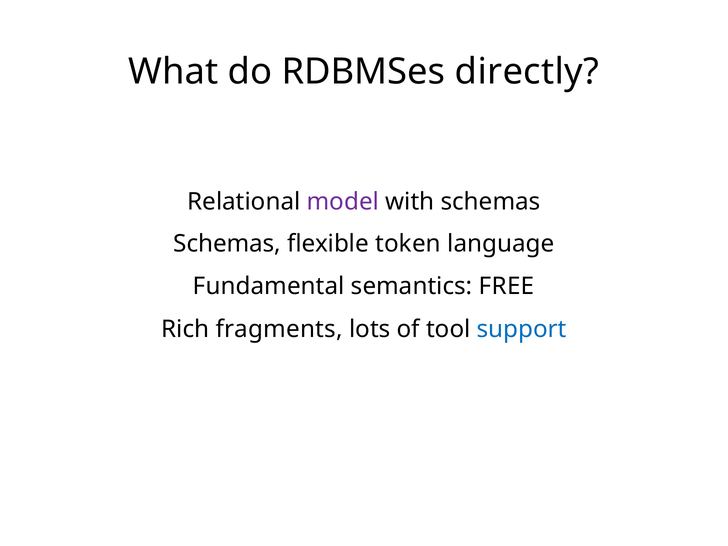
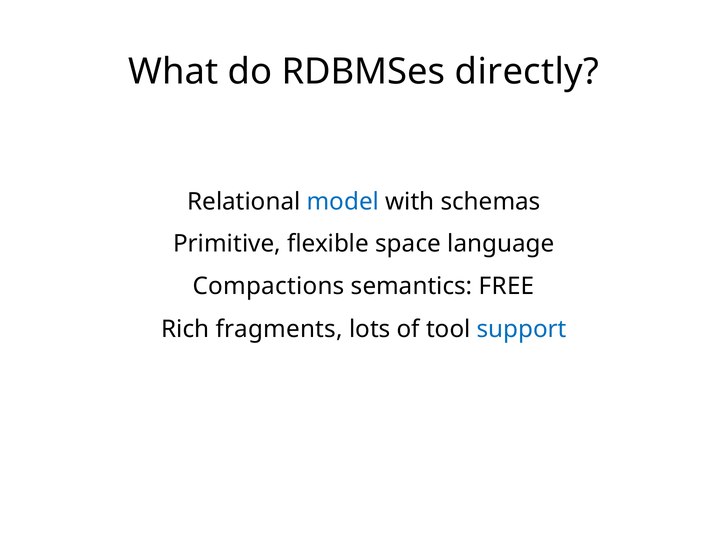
model colour: purple -> blue
Schemas at (227, 244): Schemas -> Primitive
token: token -> space
Fundamental: Fundamental -> Compactions
